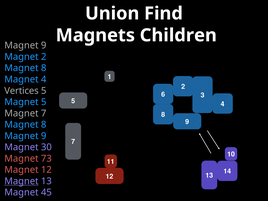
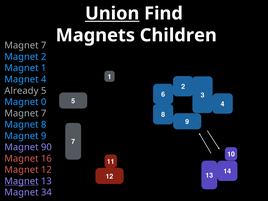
Union underline: none -> present
9 at (44, 45): 9 -> 7
8 at (44, 68): 8 -> 1
Vertices: Vertices -> Already
Magnet 5: 5 -> 0
30: 30 -> 90
73: 73 -> 16
45: 45 -> 34
